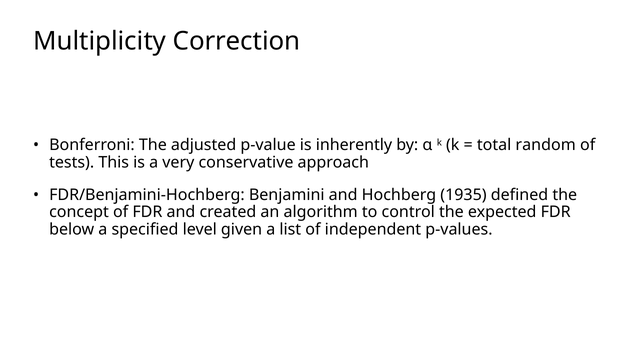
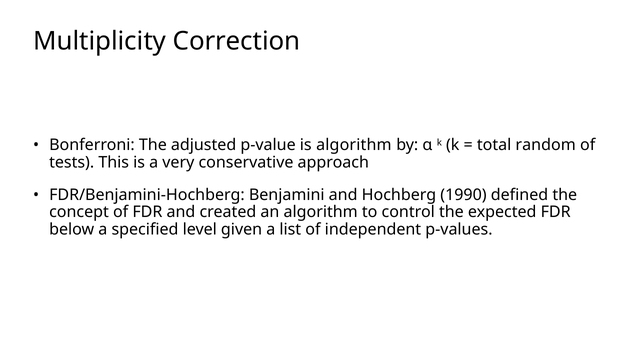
is inherently: inherently -> algorithm
1935: 1935 -> 1990
